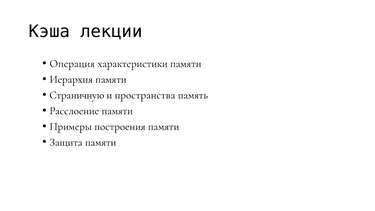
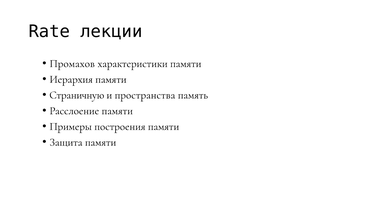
Кэша: Кэша -> Rate
Операция: Операция -> Промахов
